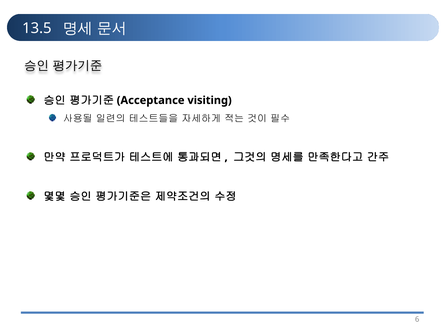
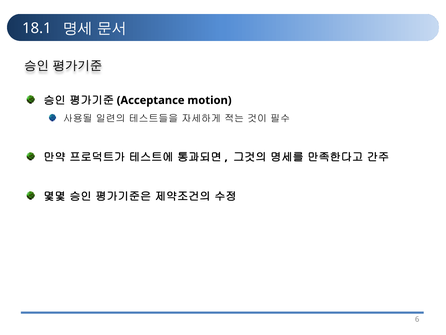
13.5: 13.5 -> 18.1
visiting: visiting -> motion
